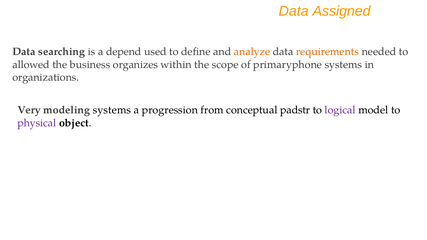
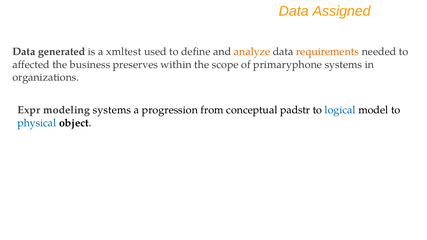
searching: searching -> generated
depend: depend -> xmltest
allowed: allowed -> affected
organizes: organizes -> preserves
Very: Very -> Expr
logical colour: purple -> blue
physical colour: purple -> blue
